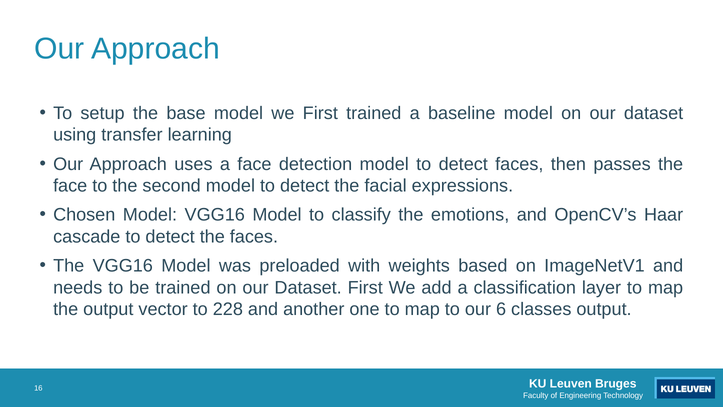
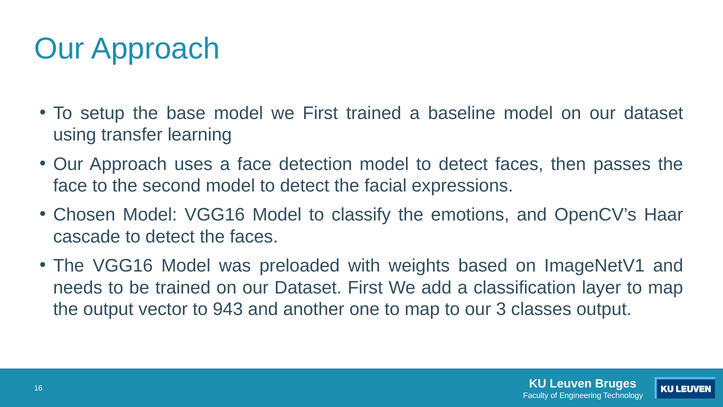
228: 228 -> 943
6: 6 -> 3
